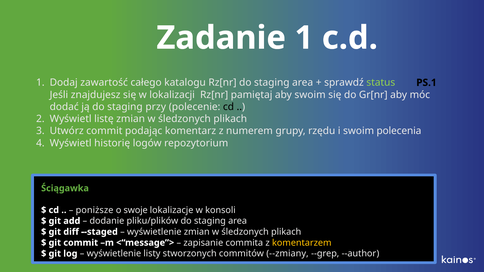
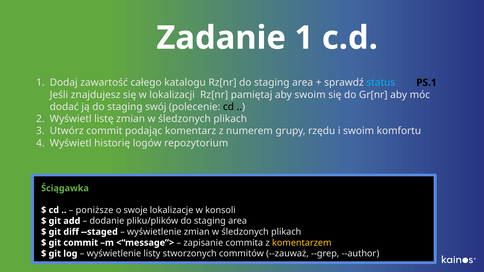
status colour: light green -> light blue
przy: przy -> swój
polecenia: polecenia -> komfortu
--zmiany: --zmiany -> --zauważ
